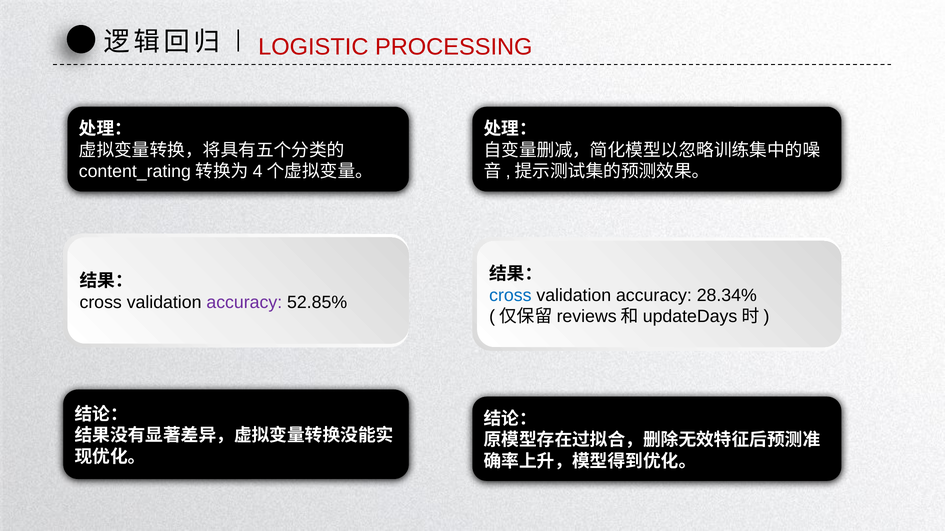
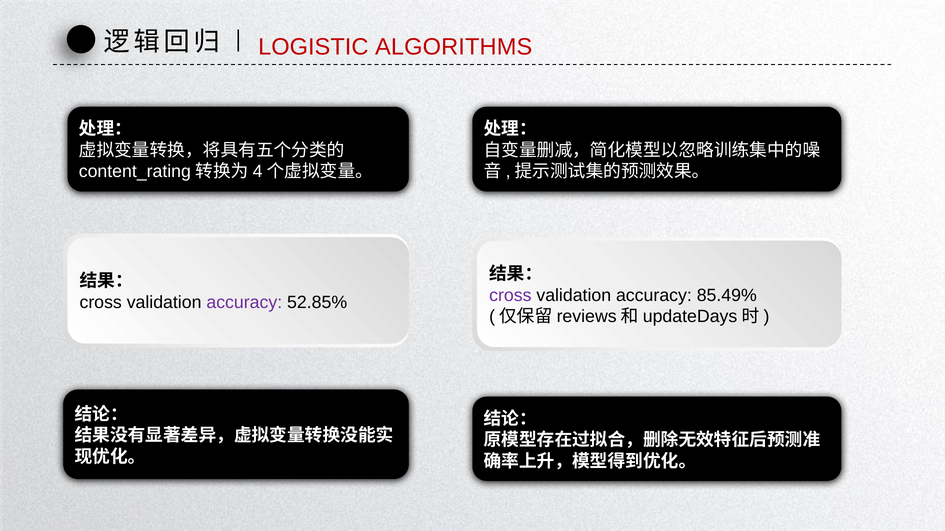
PROCESSING: PROCESSING -> ALGORITHMS
cross at (510, 296) colour: blue -> purple
28.34%: 28.34% -> 85.49%
